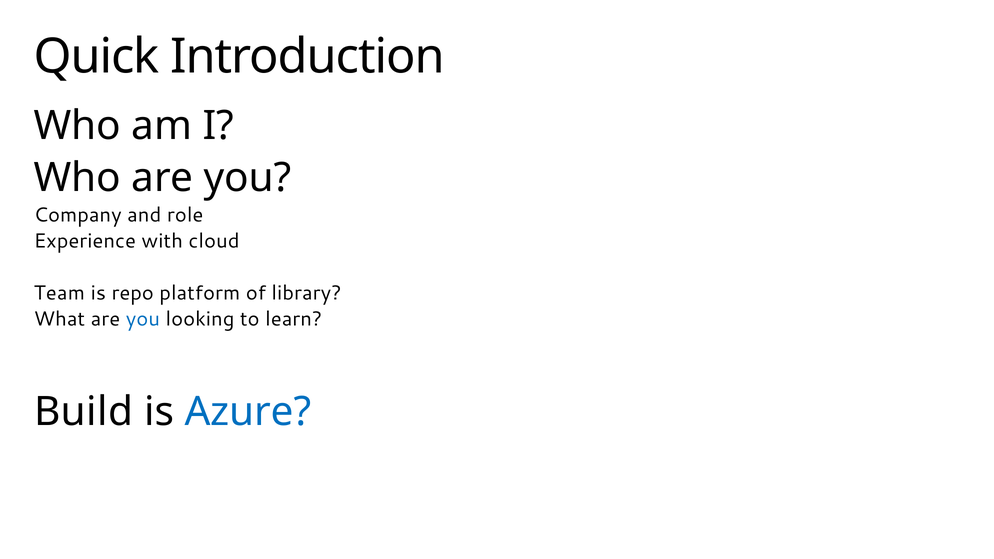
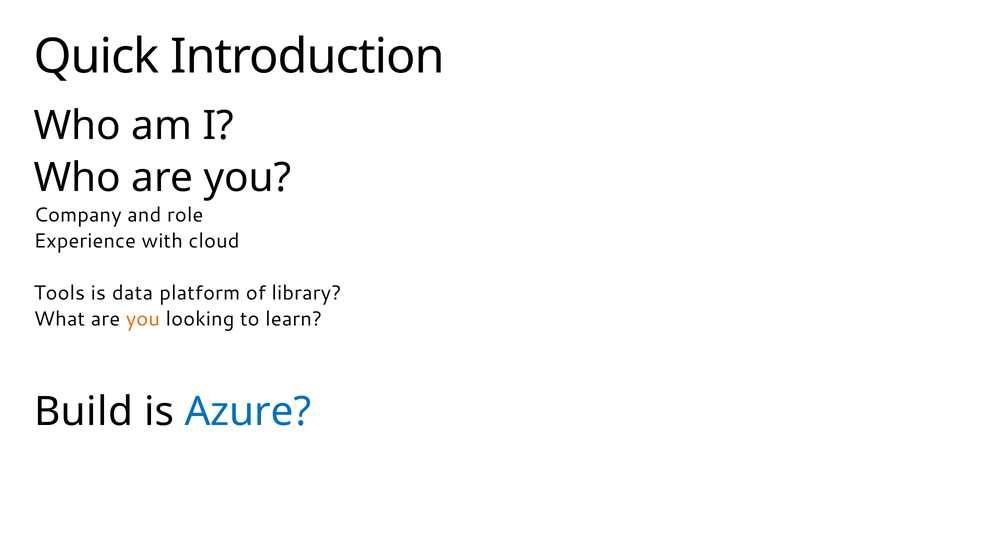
Team: Team -> Tools
repo: repo -> data
you at (143, 319) colour: blue -> orange
